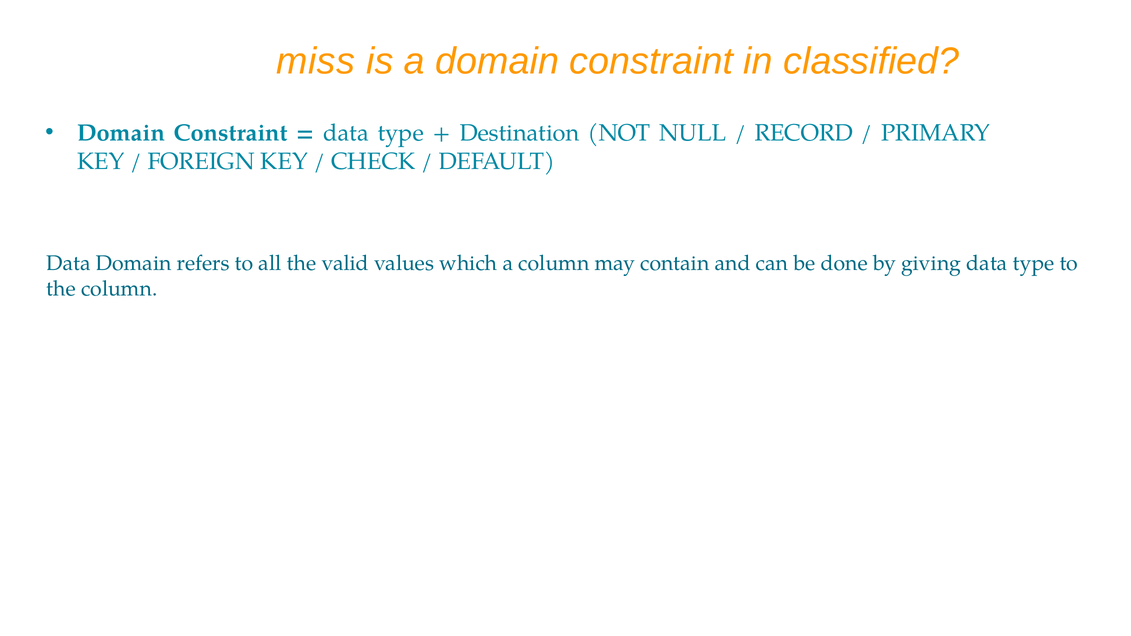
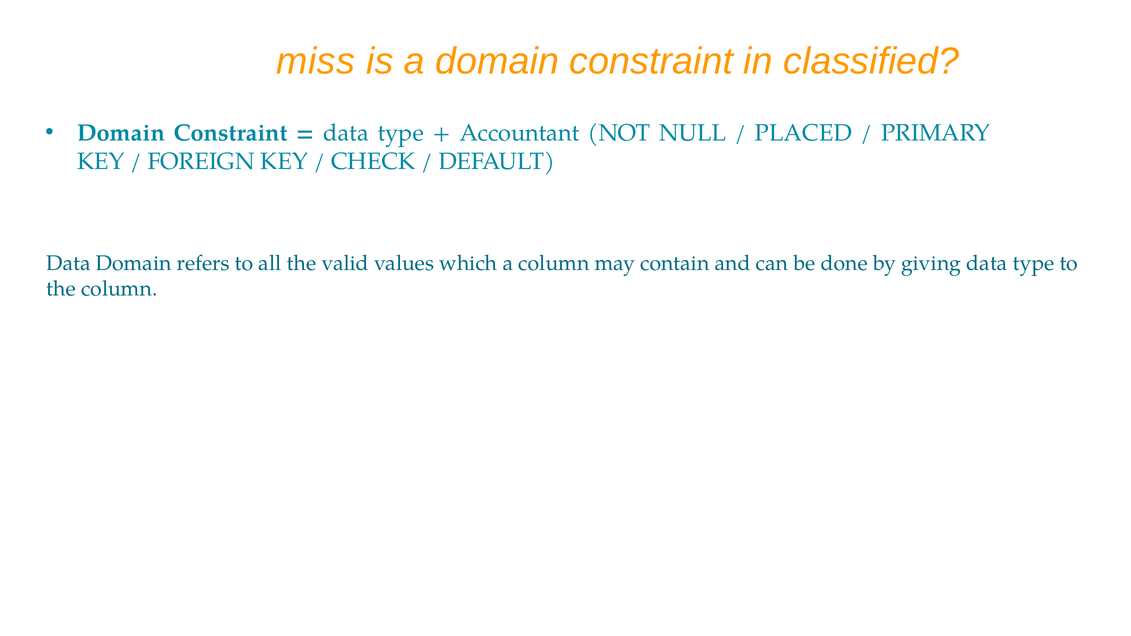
Destination: Destination -> Accountant
RECORD: RECORD -> PLACED
